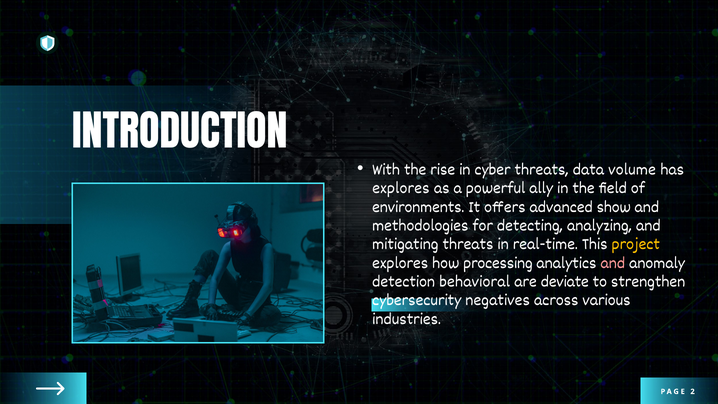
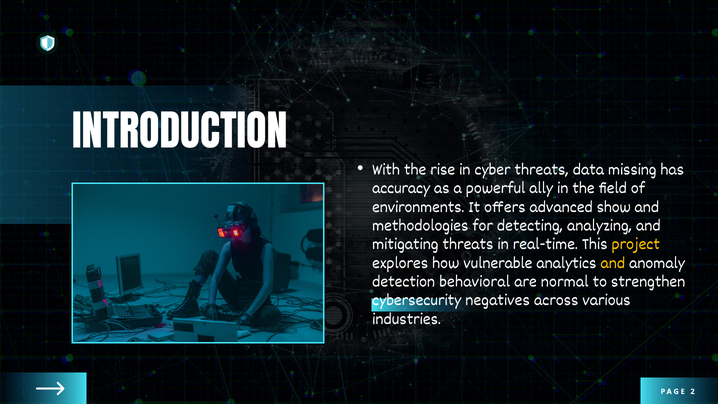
volume: volume -> missing
explores at (401, 188): explores -> accuracy
processing: processing -> vulnerable
and at (613, 262) colour: pink -> yellow
deviate: deviate -> normal
